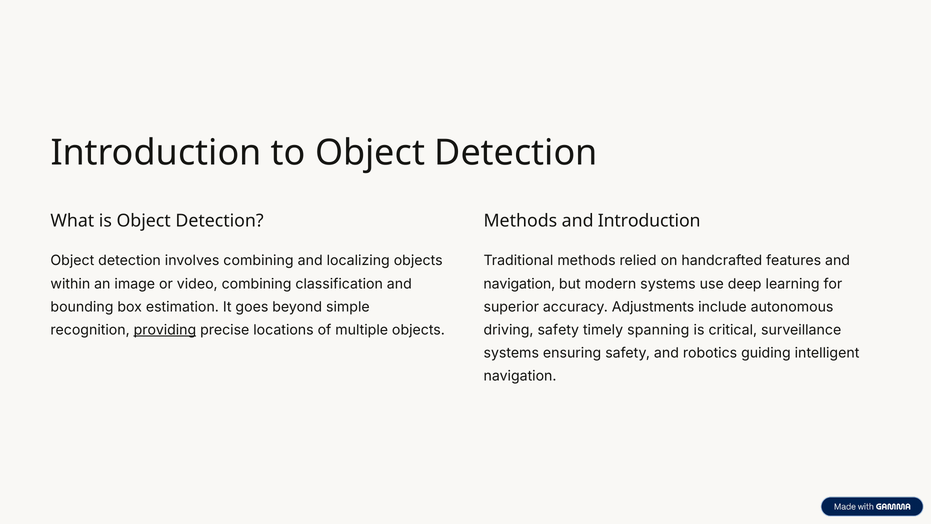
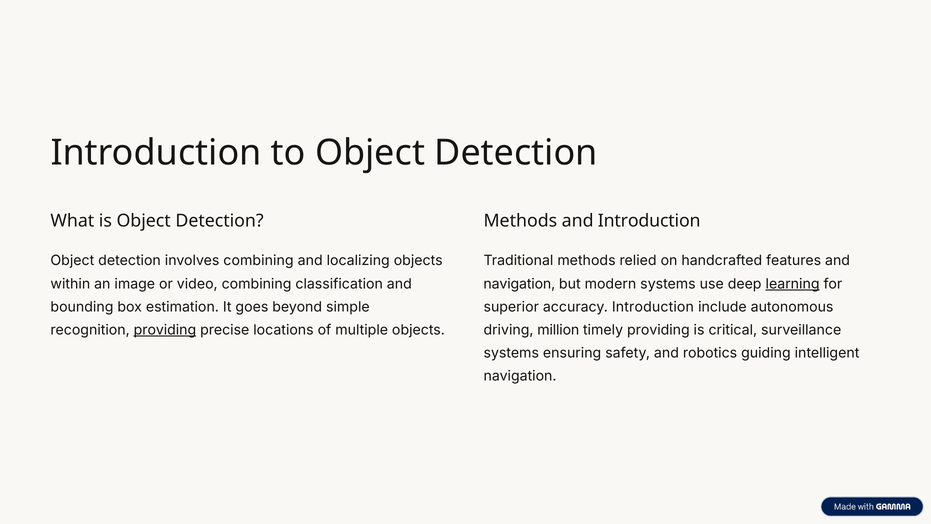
learning underline: none -> present
accuracy Adjustments: Adjustments -> Introduction
driving safety: safety -> million
timely spanning: spanning -> providing
